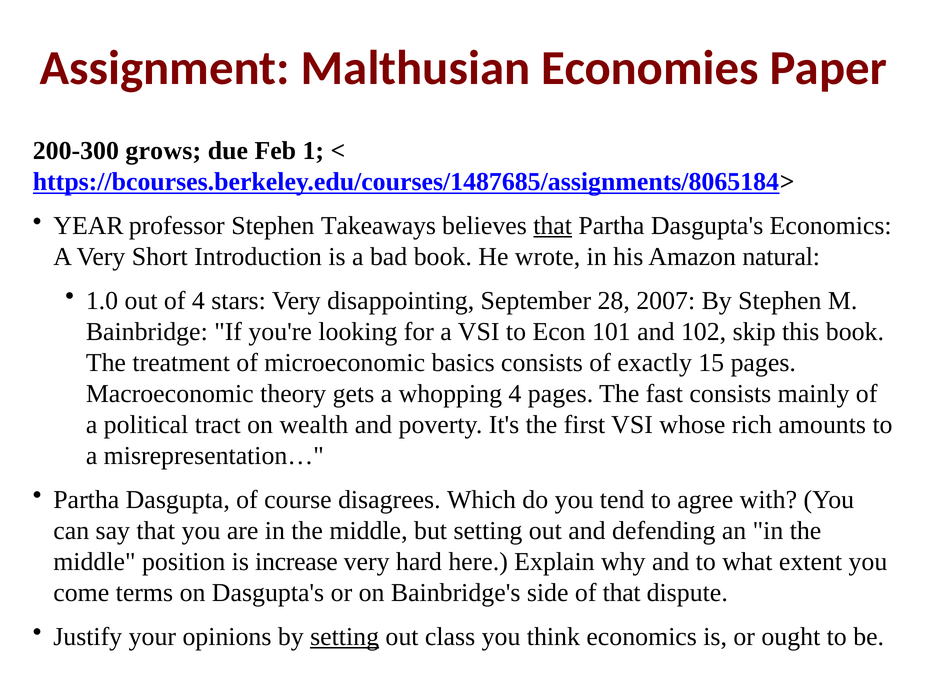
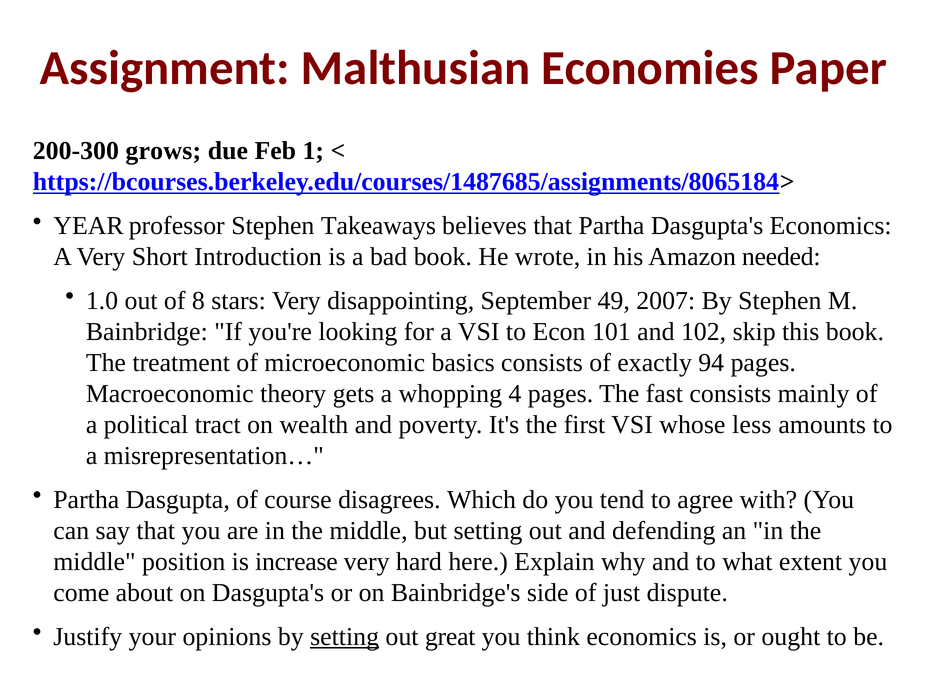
that at (553, 226) underline: present -> none
natural: natural -> needed
of 4: 4 -> 8
28: 28 -> 49
15: 15 -> 94
rich: rich -> less
terms: terms -> about
of that: that -> just
class: class -> great
